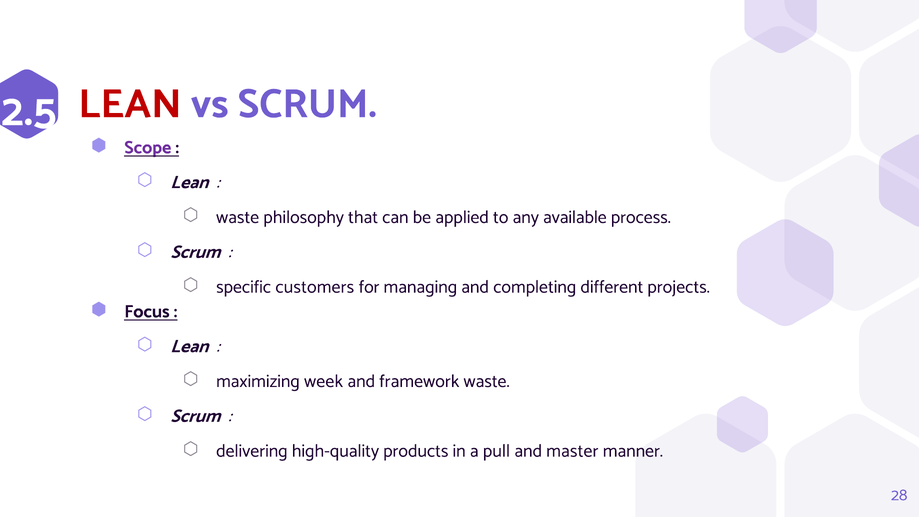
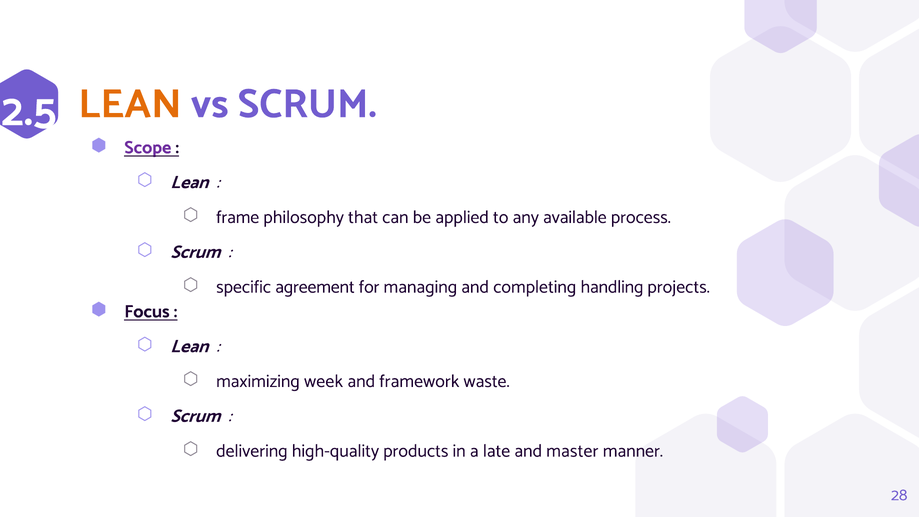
LEAN at (130, 104) colour: red -> orange
waste at (238, 217): waste -> frame
customers: customers -> agreement
different: different -> handling
pull: pull -> late
